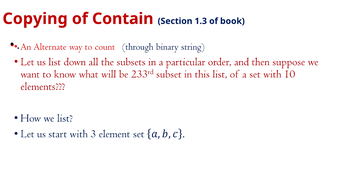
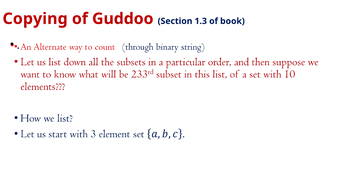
Contain: Contain -> Guddoo
